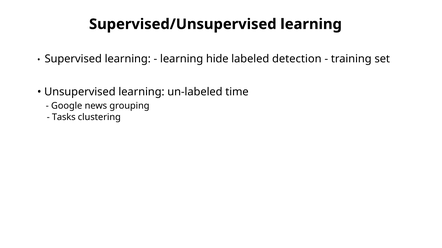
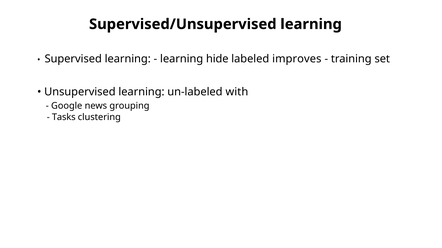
detection: detection -> improves
time: time -> with
